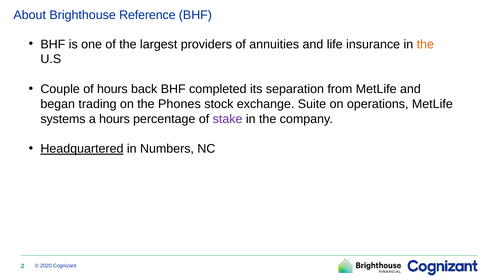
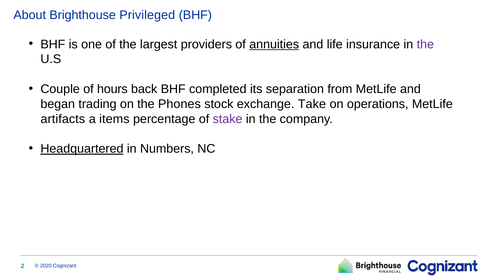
Reference: Reference -> Privileged
annuities underline: none -> present
the at (425, 44) colour: orange -> purple
Suite: Suite -> Take
systems: systems -> artifacts
a hours: hours -> items
